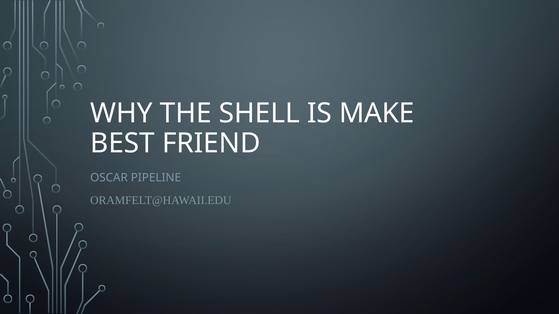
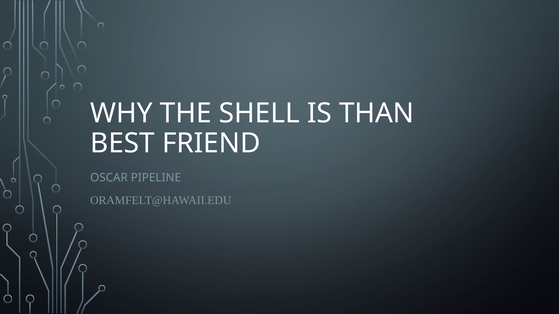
MAKE: MAKE -> THAN
